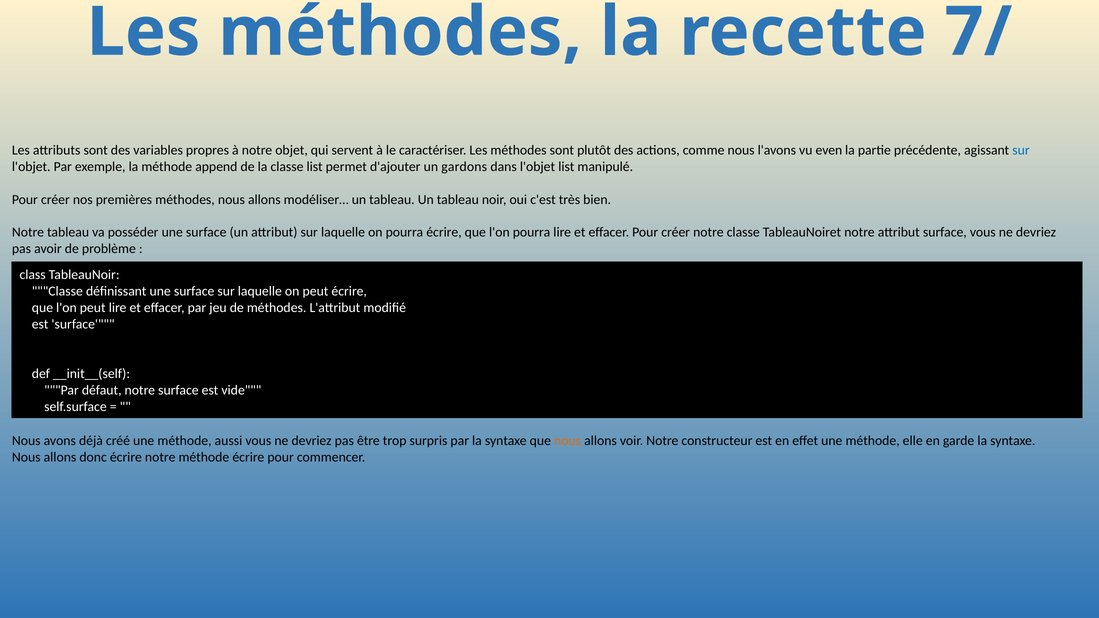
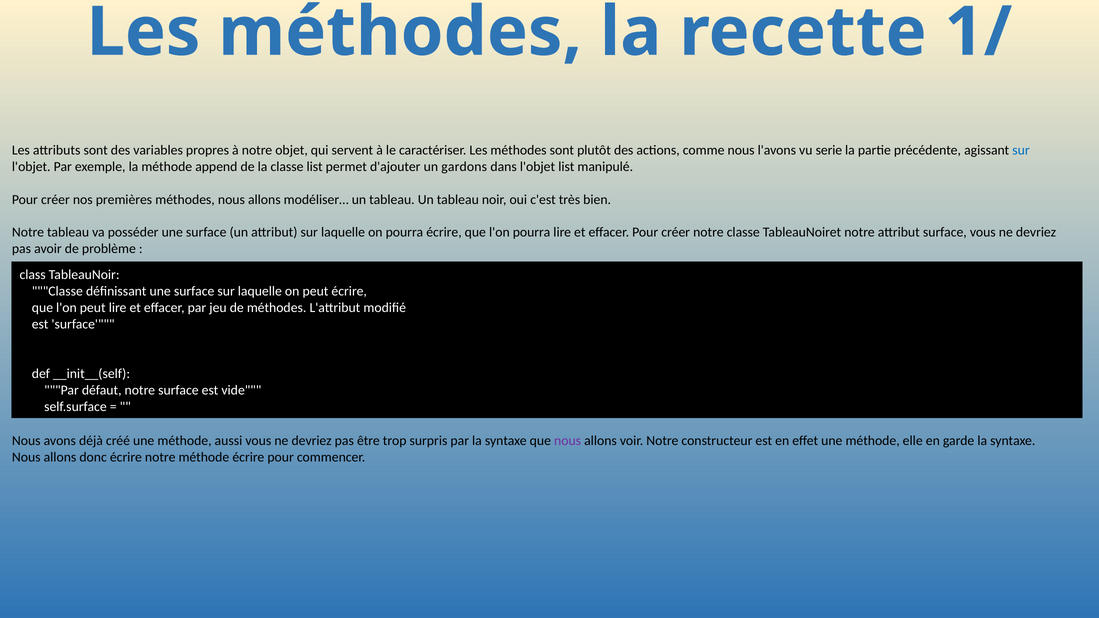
7/: 7/ -> 1/
even: even -> serie
nous at (568, 441) colour: orange -> purple
